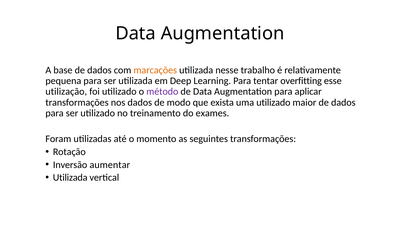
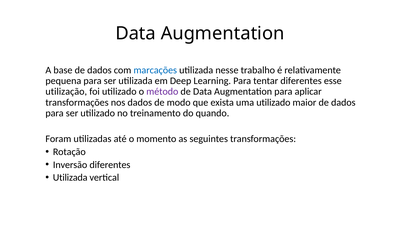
marcações colour: orange -> blue
tentar overfitting: overfitting -> diferentes
exames: exames -> quando
Inversão aumentar: aumentar -> diferentes
